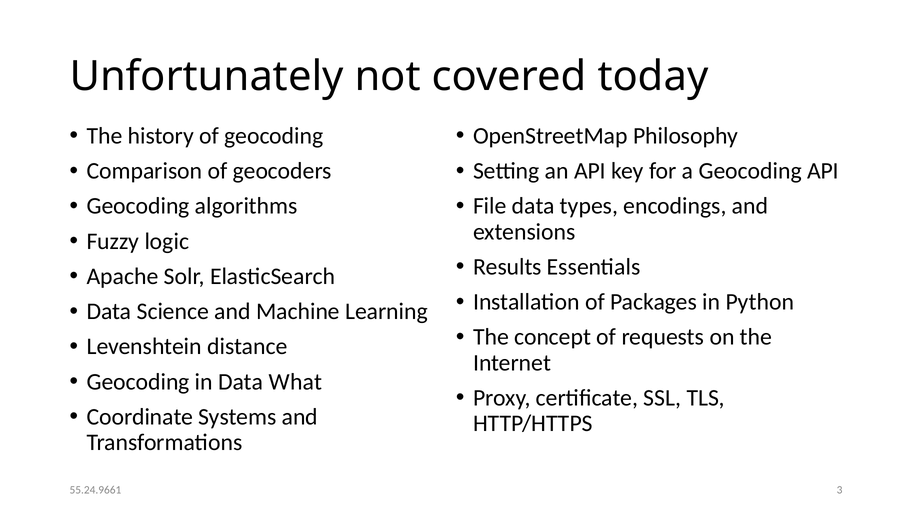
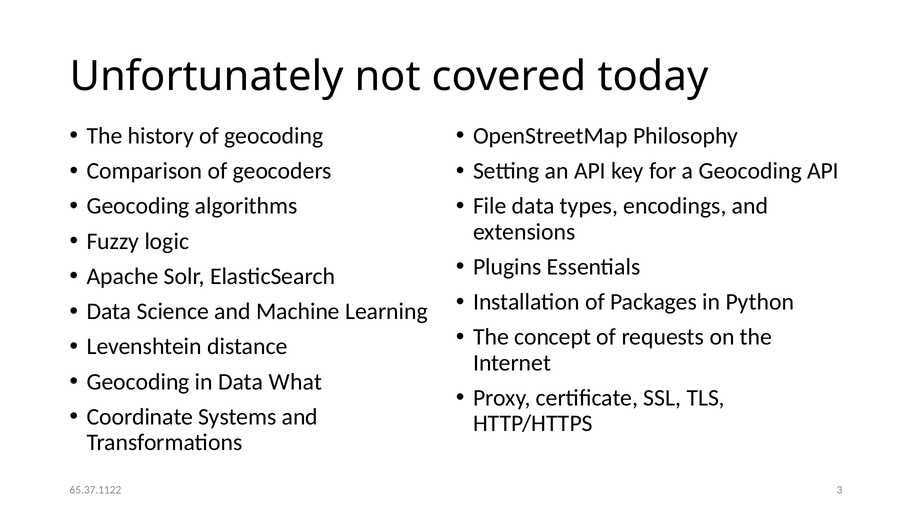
Results: Results -> Plugins
55.24.9661: 55.24.9661 -> 65.37.1122
